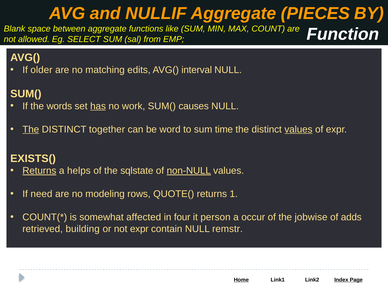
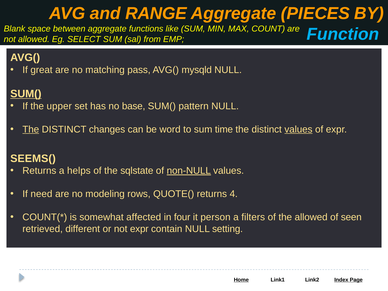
NULLIF: NULLIF -> RANGE
Function colour: white -> light blue
older: older -> great
edits: edits -> pass
interval: interval -> mysqld
SUM( at (26, 94) underline: none -> present
words: words -> upper
has underline: present -> none
work: work -> base
causes: causes -> pattern
together: together -> changes
EXISTS(: EXISTS( -> SEEMS(
Returns at (39, 171) underline: present -> none
1: 1 -> 4
occur: occur -> filters
the jobwise: jobwise -> allowed
adds: adds -> seen
building: building -> different
remstr: remstr -> setting
